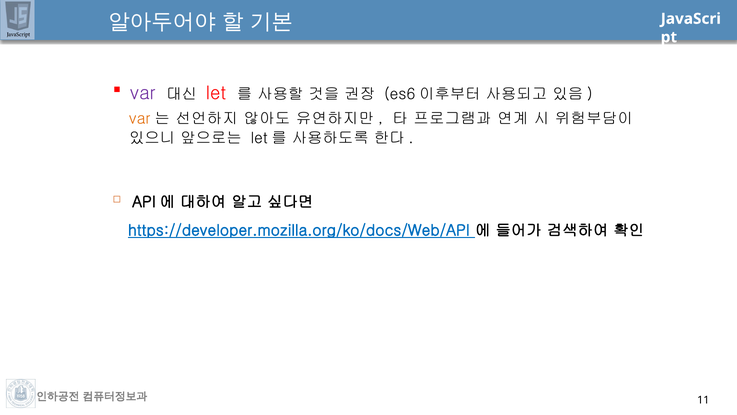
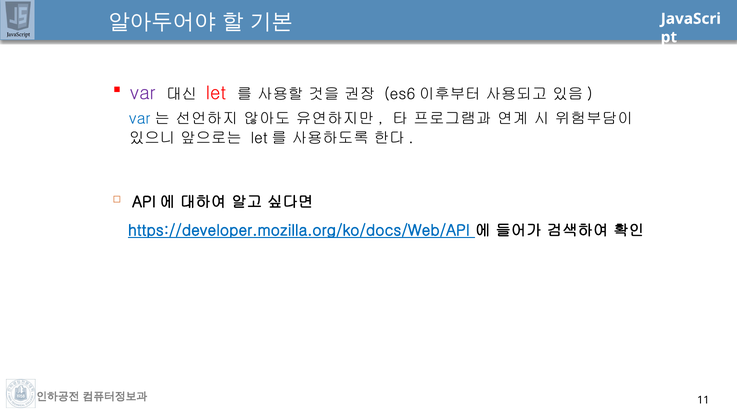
var at (140, 119) colour: orange -> blue
